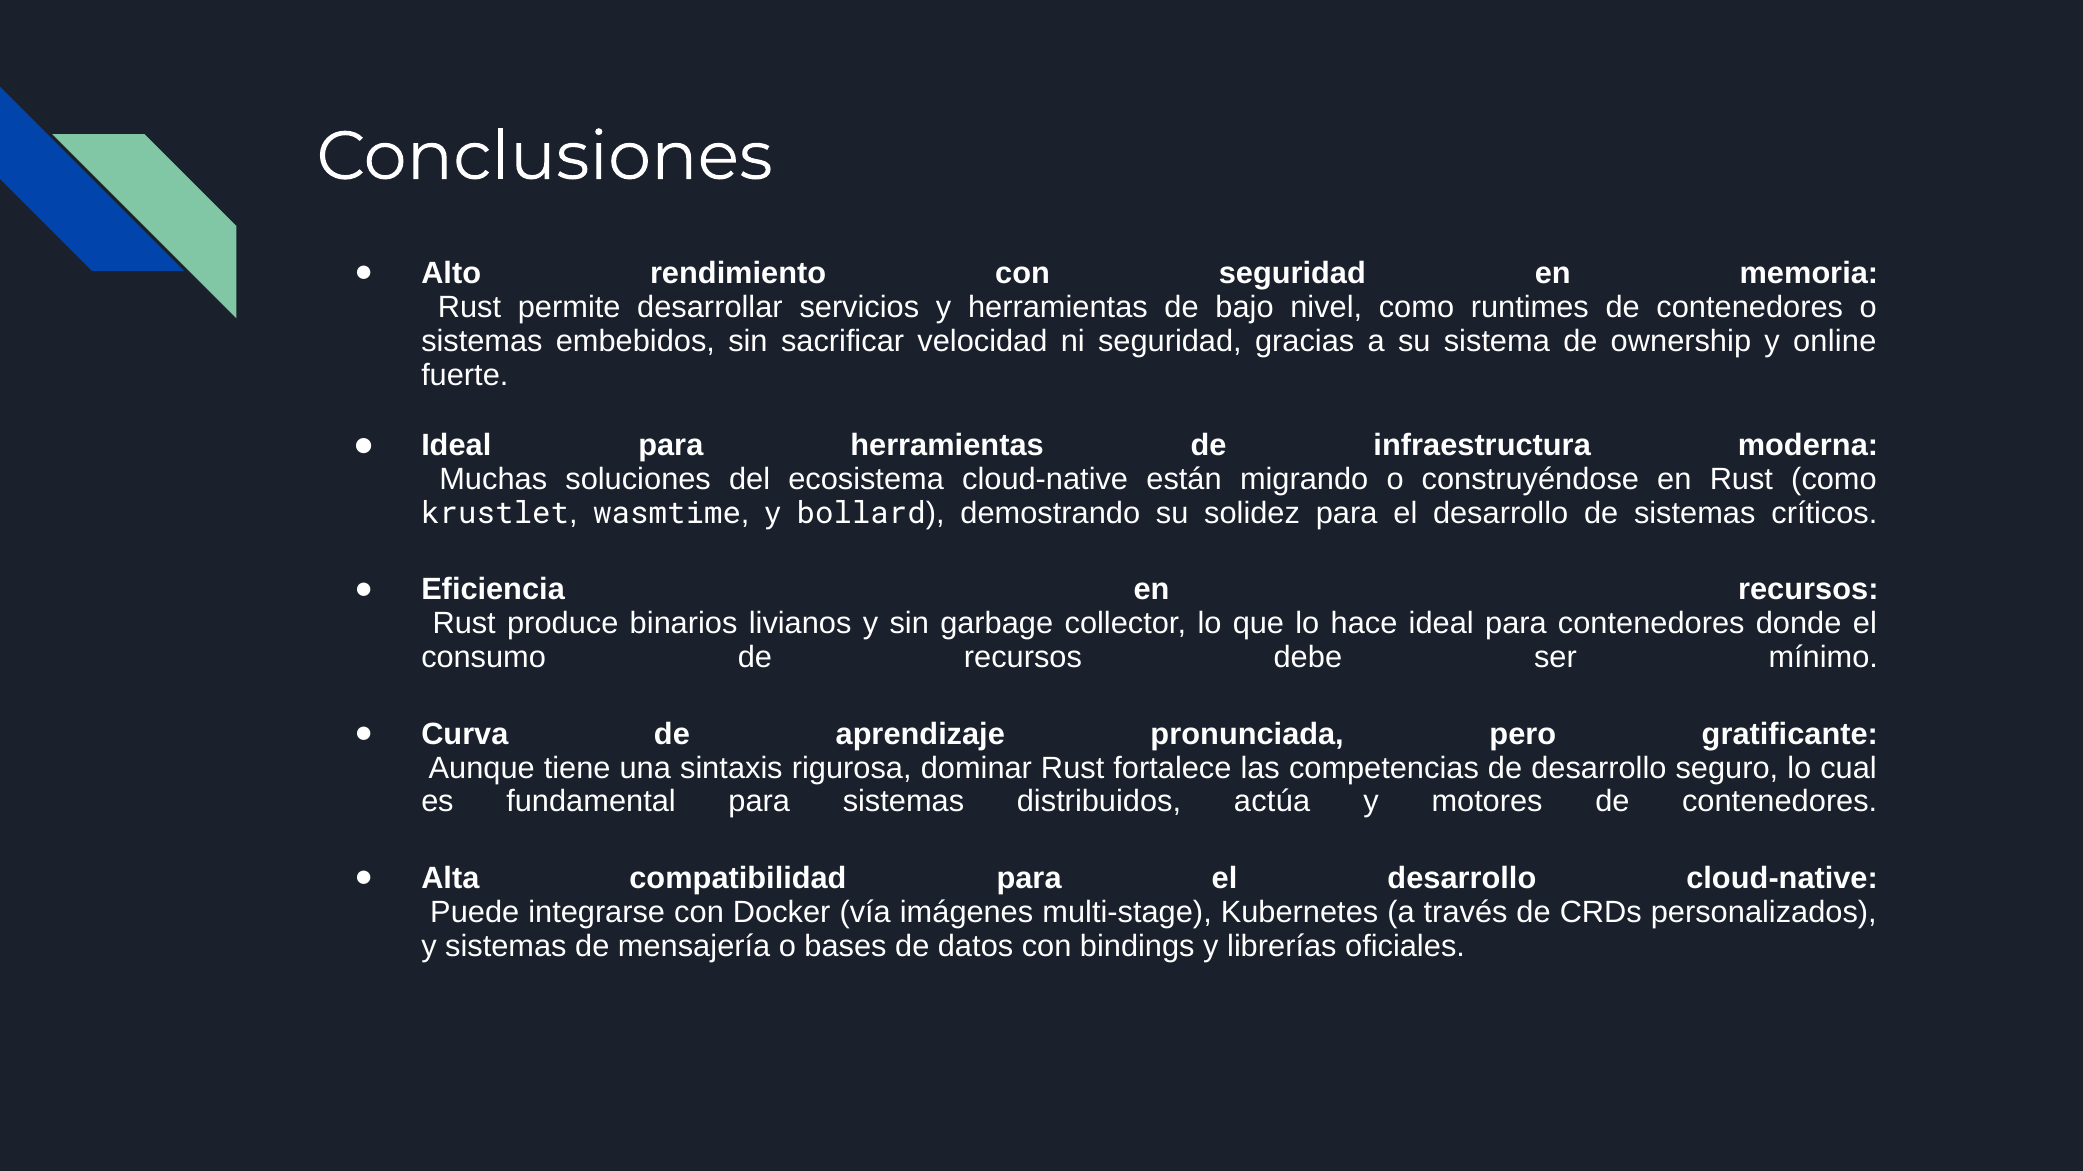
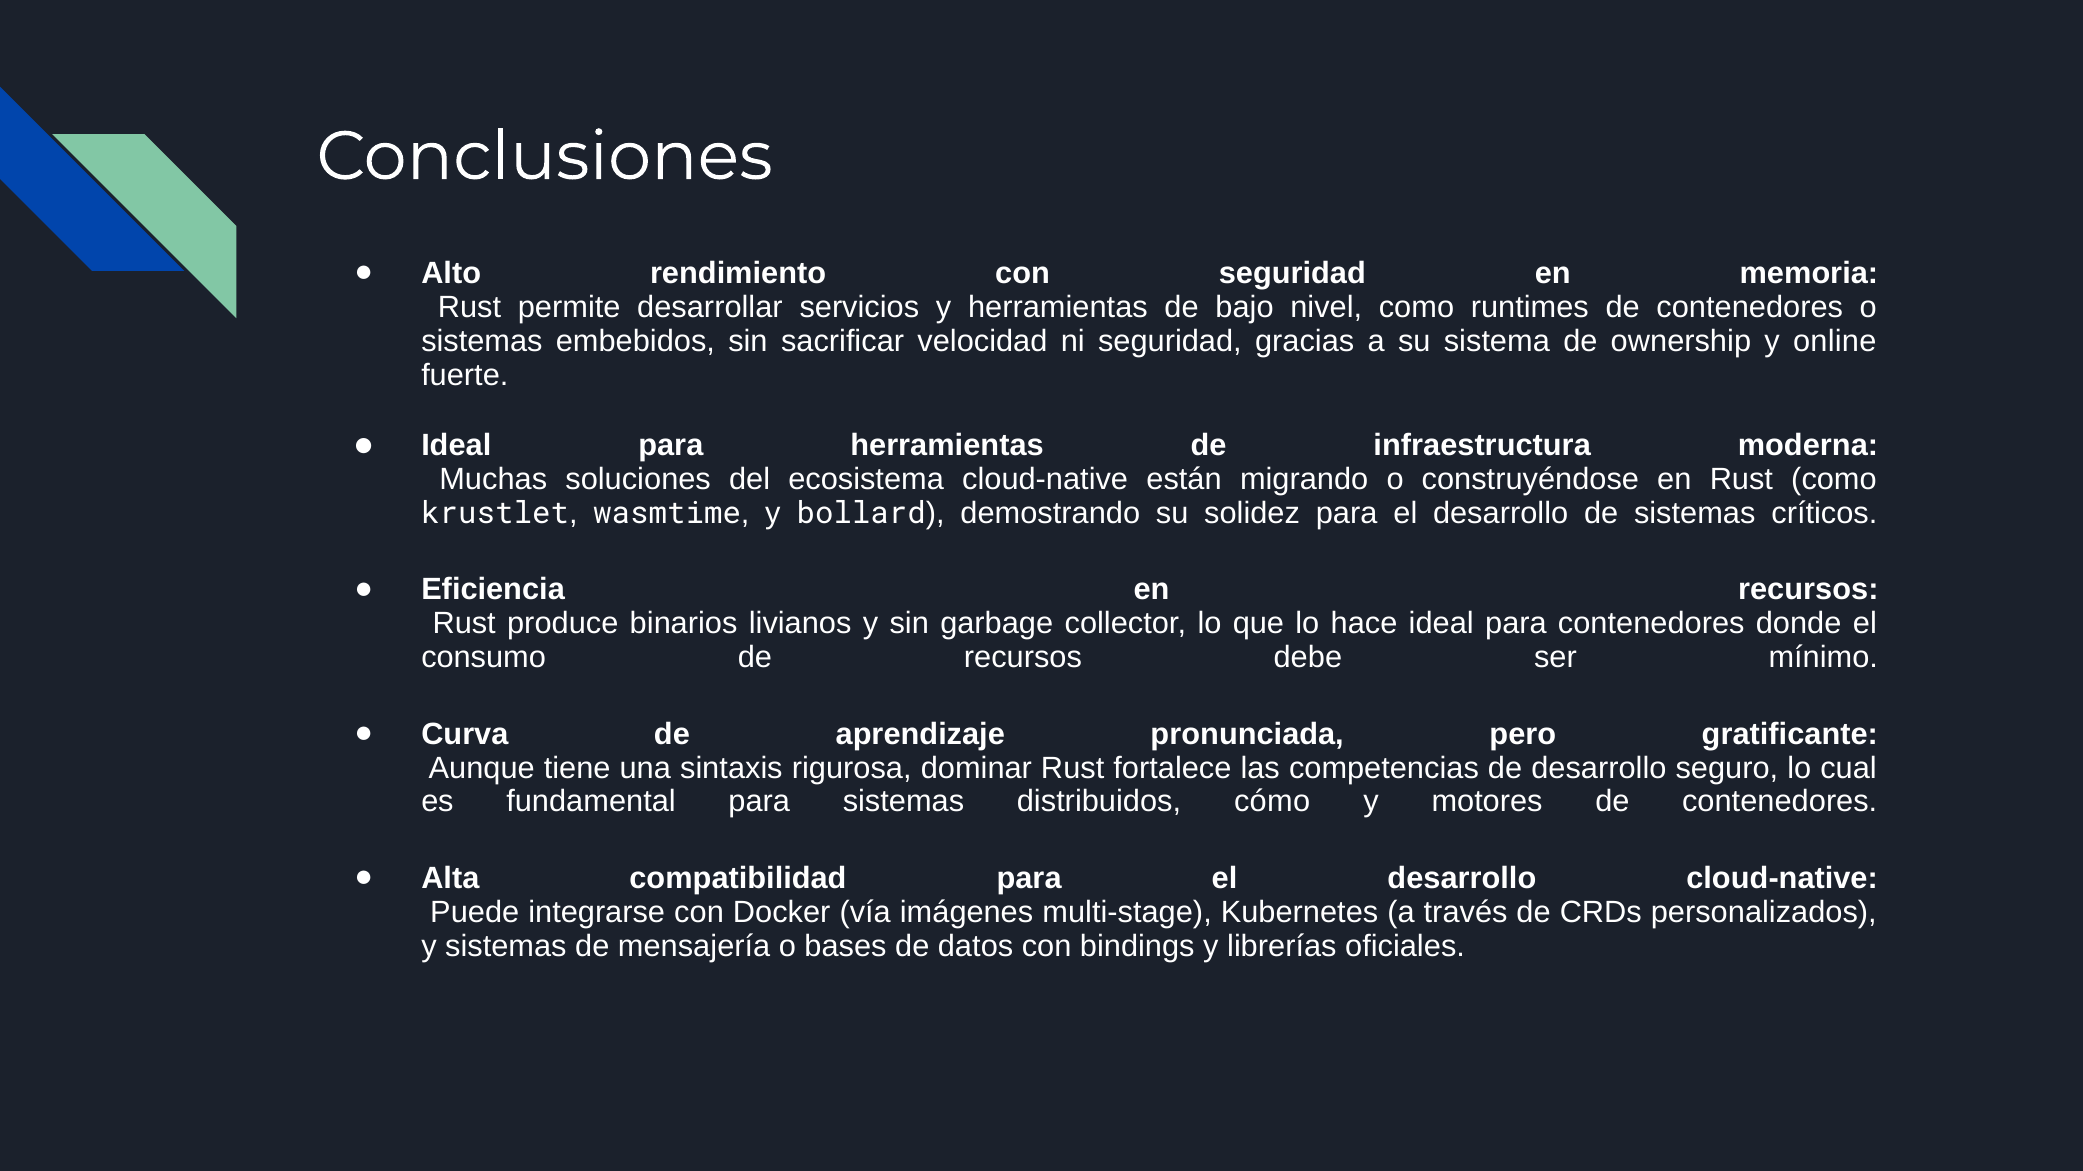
actúa: actúa -> cómo
